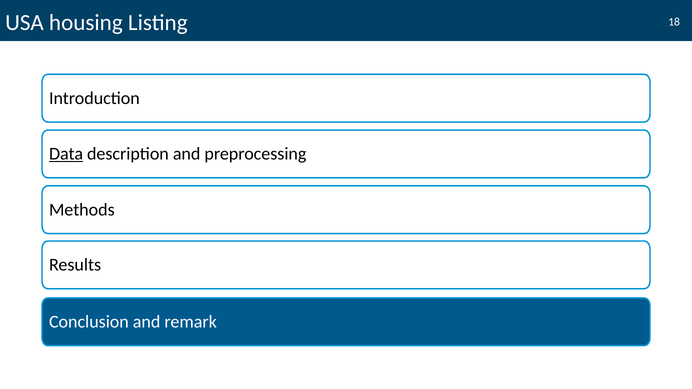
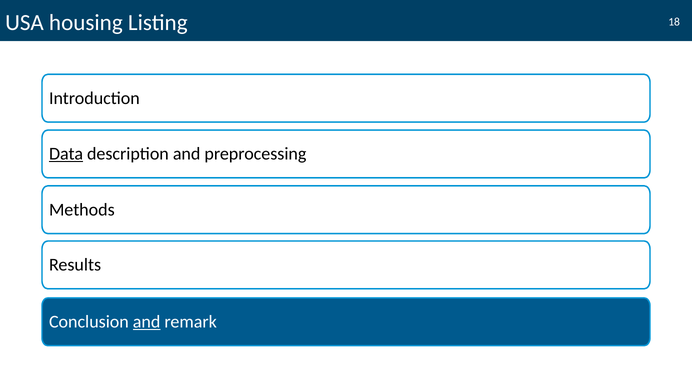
and at (147, 322) underline: none -> present
